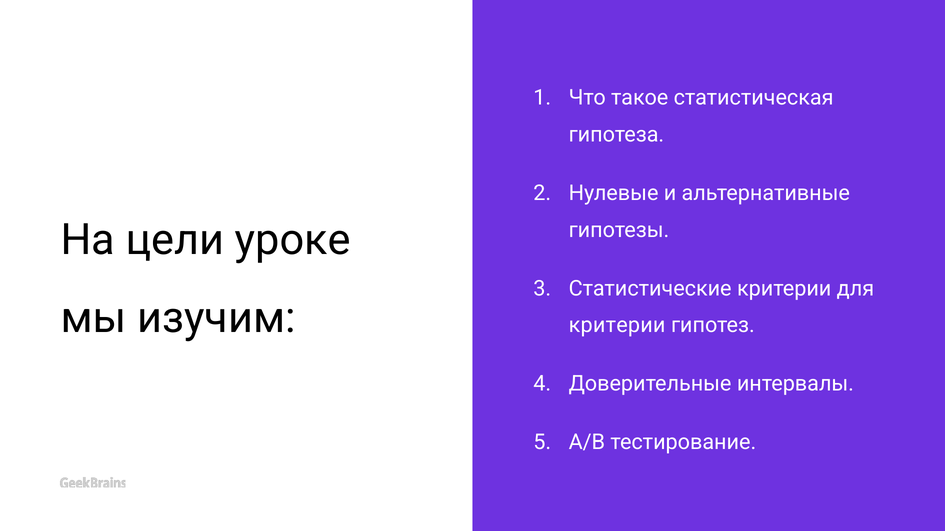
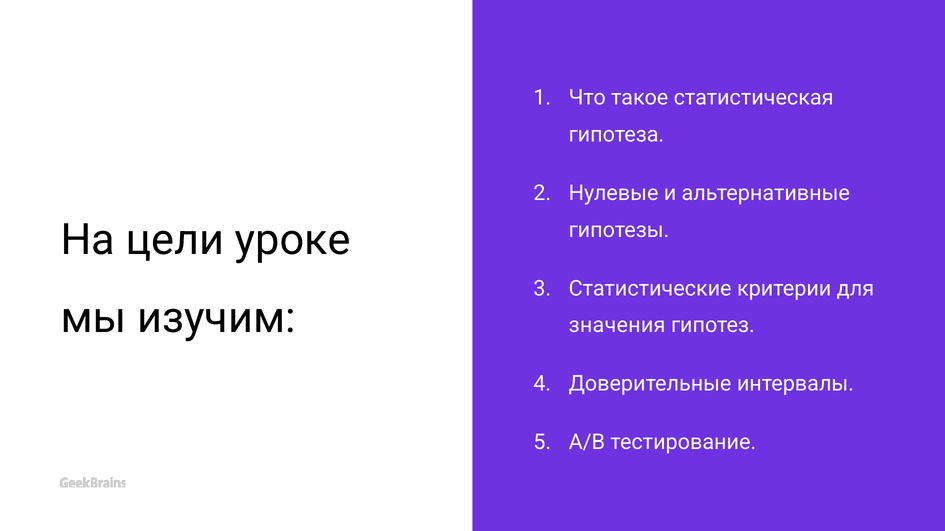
критерии at (617, 326): критерии -> значения
